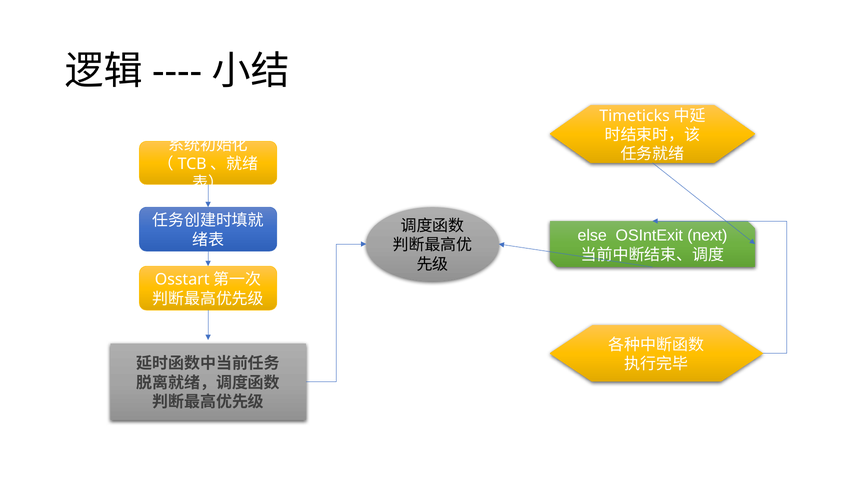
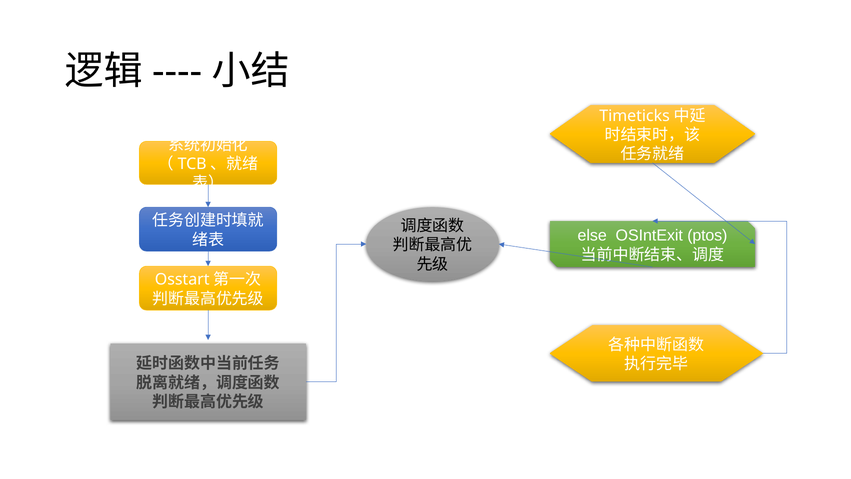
next: next -> ptos
